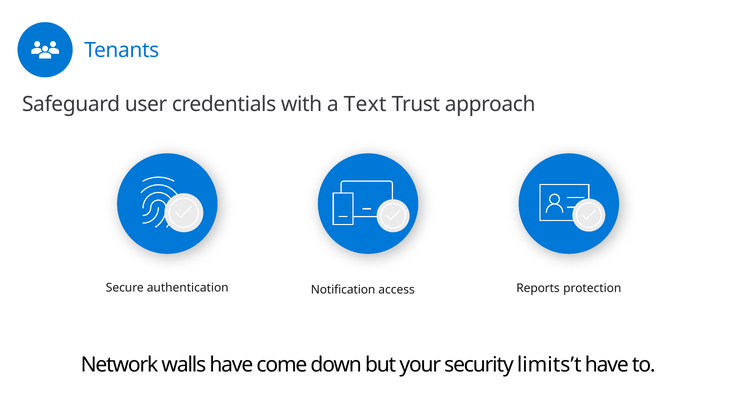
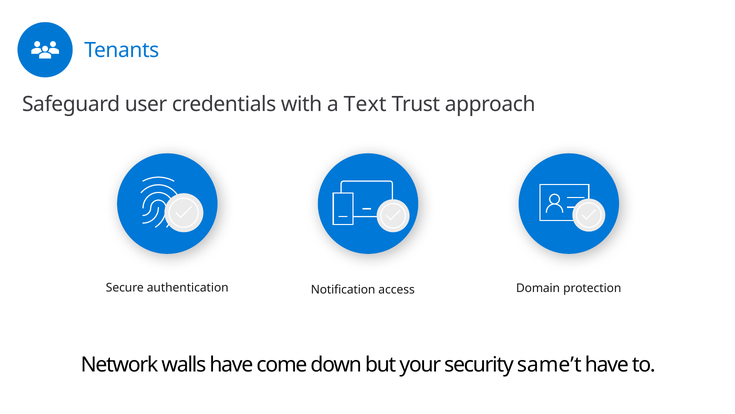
Reports: Reports -> Domain
limits’t: limits’t -> same’t
